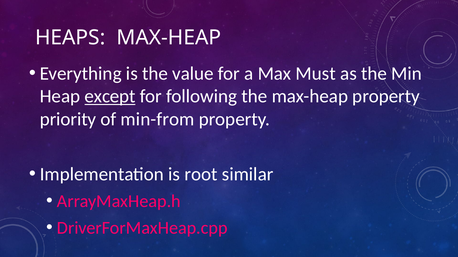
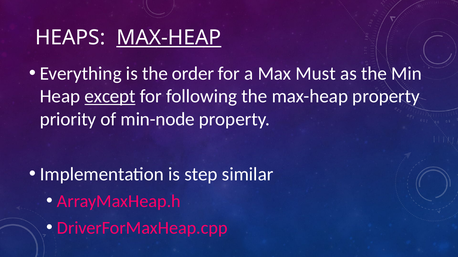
MAX-HEAP at (169, 38) underline: none -> present
value: value -> order
min-from: min-from -> min-node
root: root -> step
